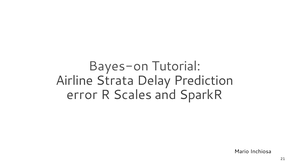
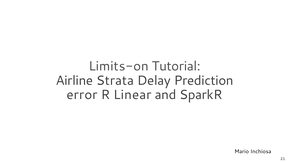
Bayes-on: Bayes-on -> Limits-on
Scales: Scales -> Linear
